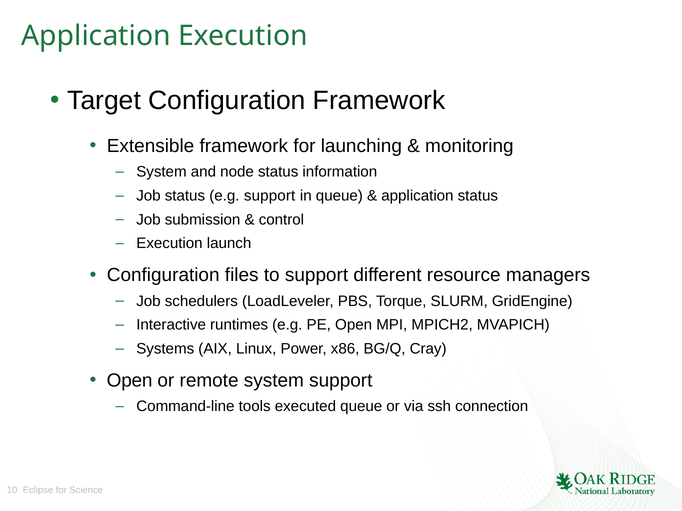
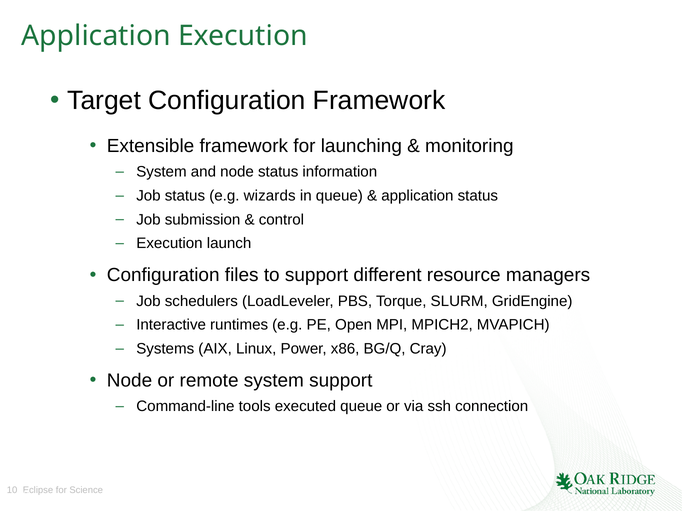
e.g support: support -> wizards
Open at (130, 381): Open -> Node
